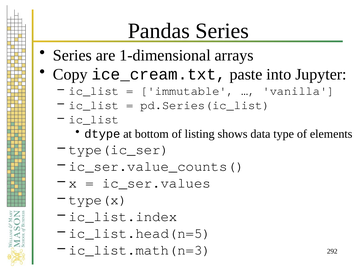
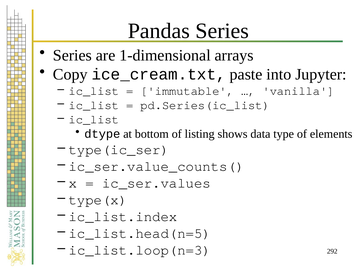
ic_list.math(n=3: ic_list.math(n=3 -> ic_list.loop(n=3
